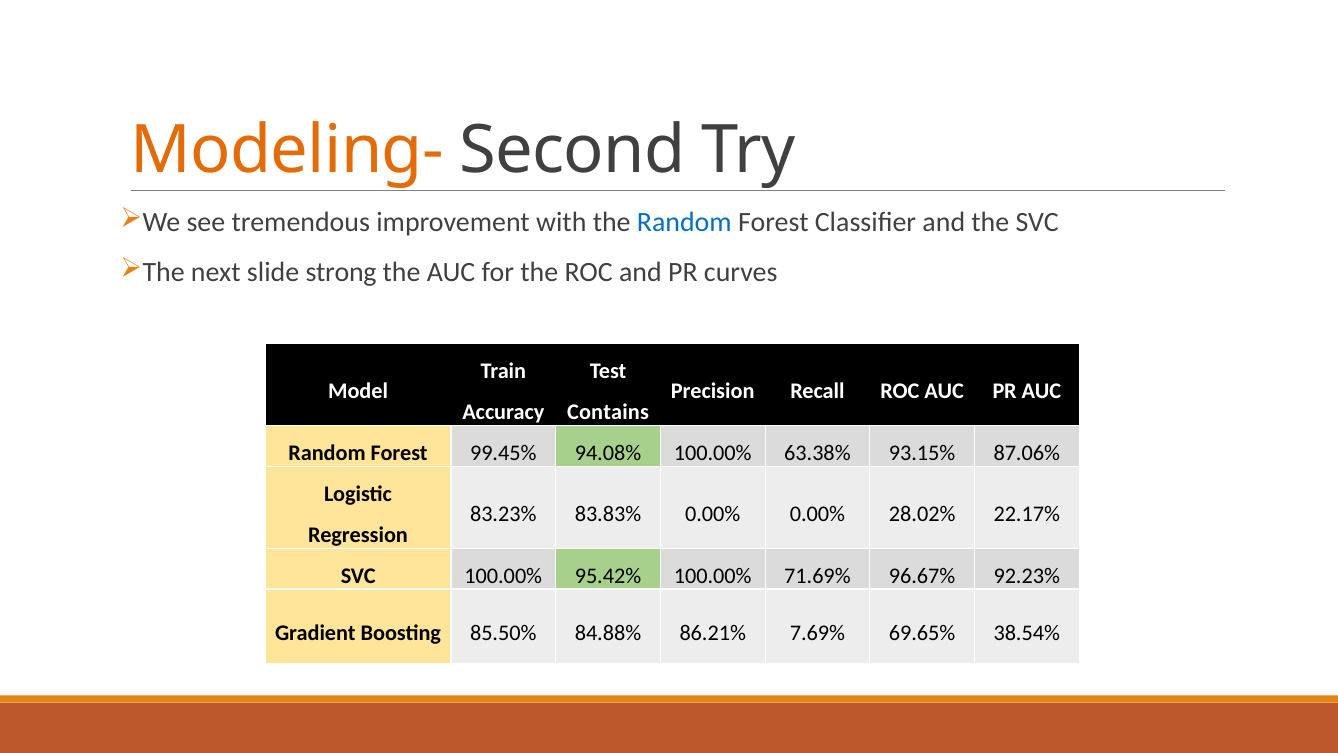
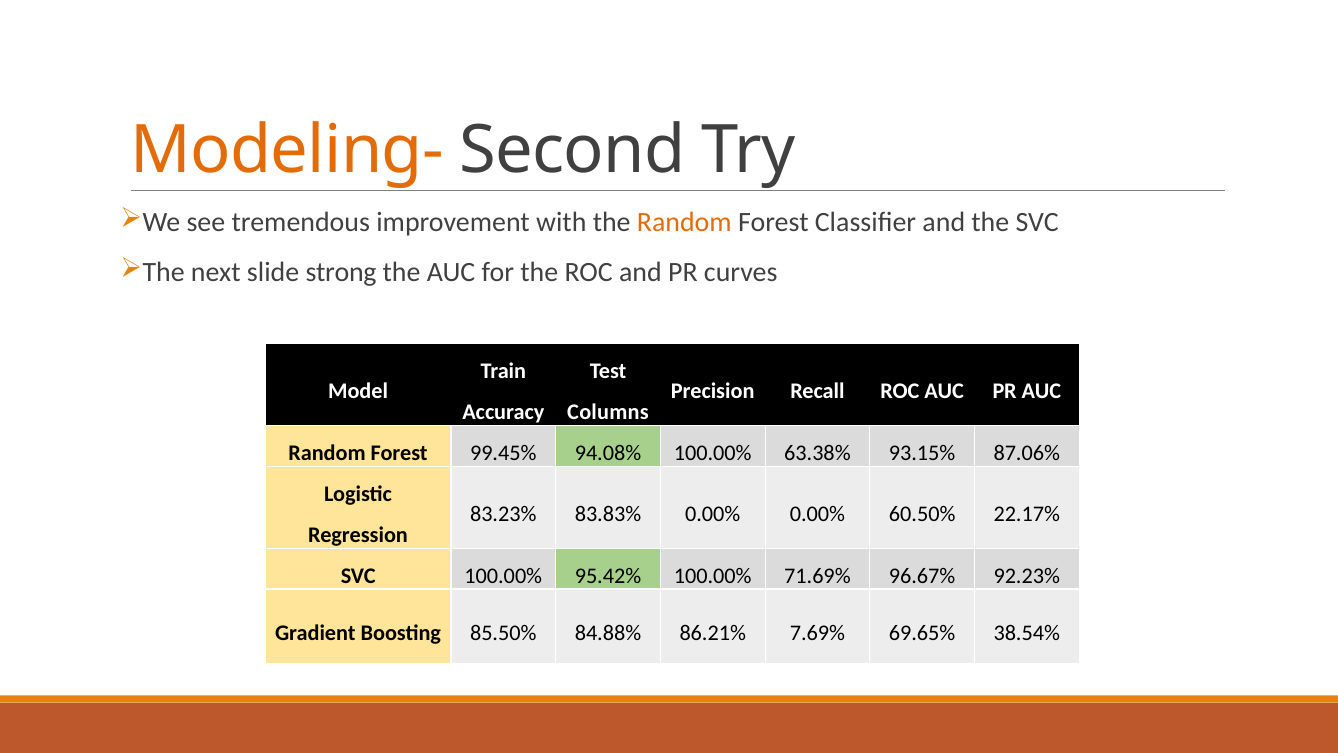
Random at (684, 222) colour: blue -> orange
Contains: Contains -> Columns
28.02%: 28.02% -> 60.50%
